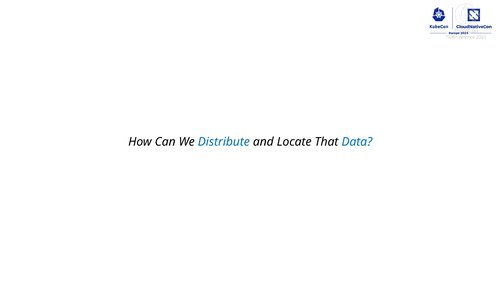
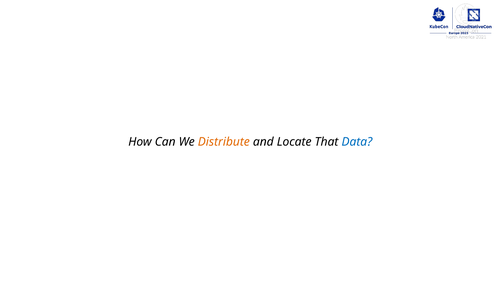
Distribute colour: blue -> orange
